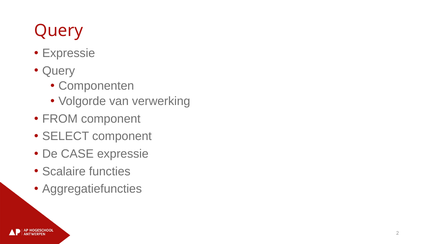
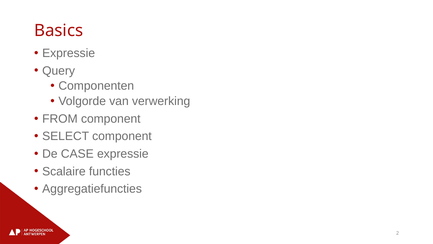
Query at (59, 30): Query -> Basics
